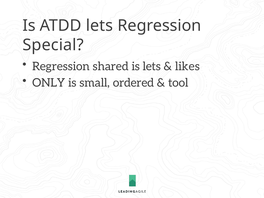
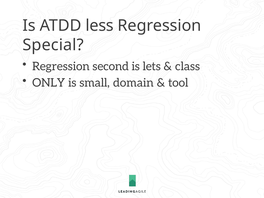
ATDD lets: lets -> less
shared: shared -> second
likes: likes -> class
ordered: ordered -> domain
